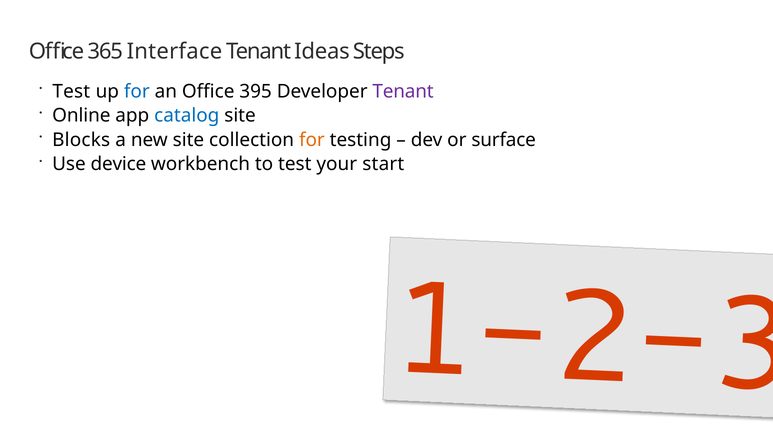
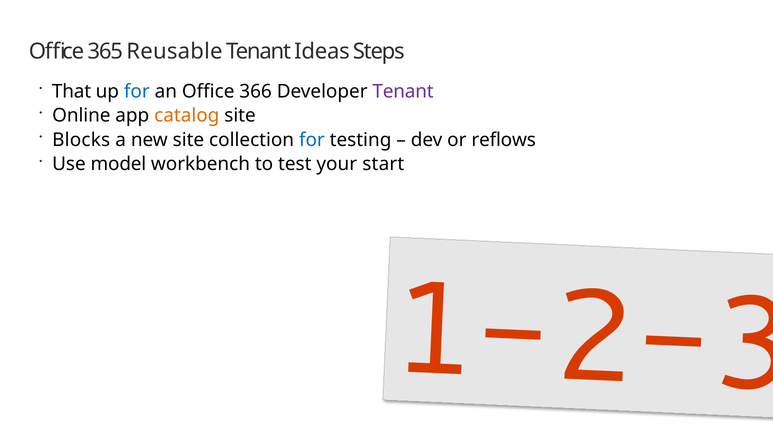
Interface: Interface -> Reusable
Test at (71, 91): Test -> That
395: 395 -> 366
catalog colour: blue -> orange
for at (312, 140) colour: orange -> blue
surface: surface -> reflows
device: device -> model
